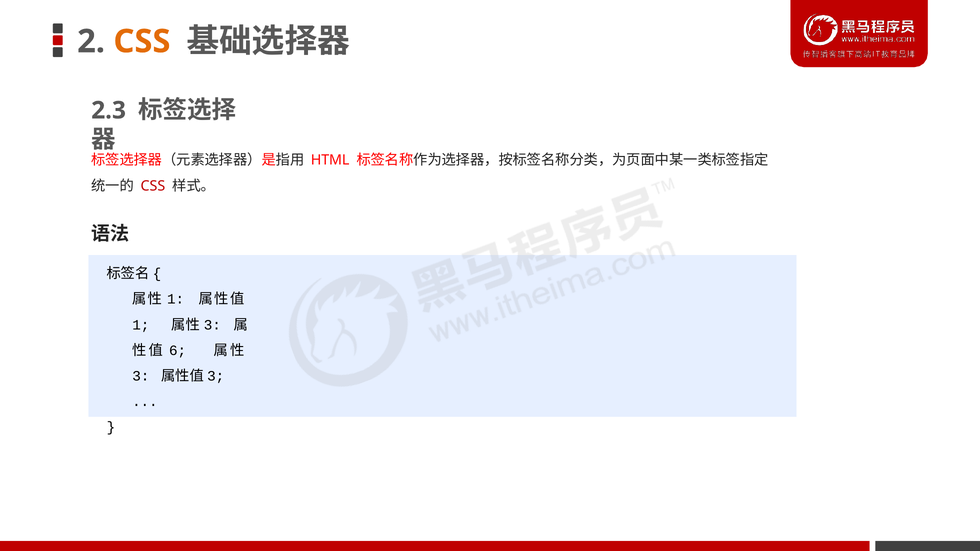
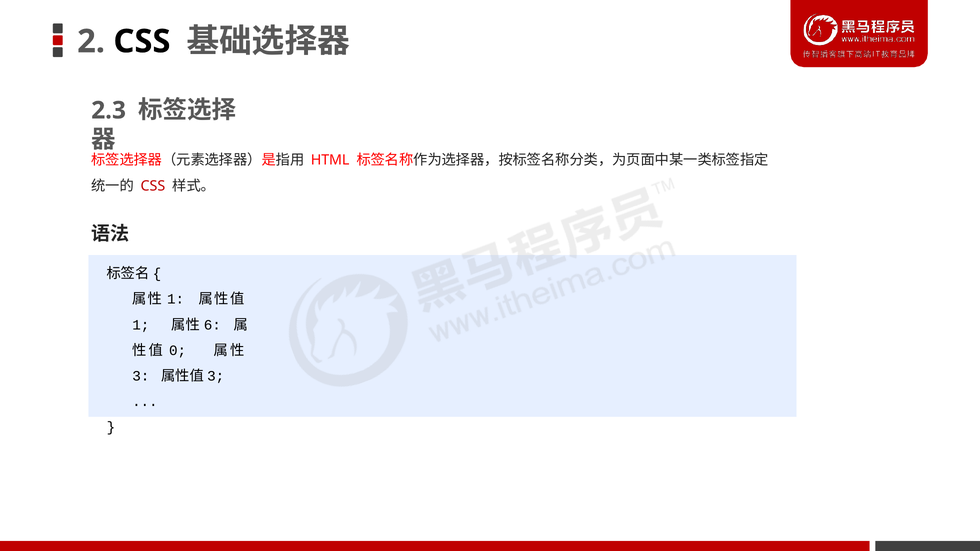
CSS at (142, 41) colour: orange -> black
3 at (212, 325): 3 -> 6
6: 6 -> 0
